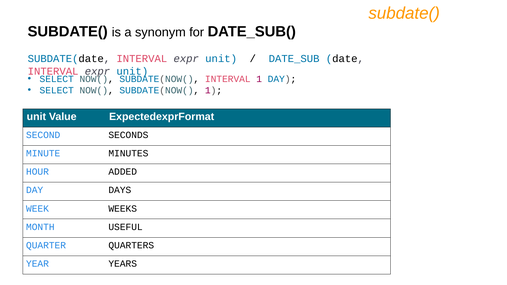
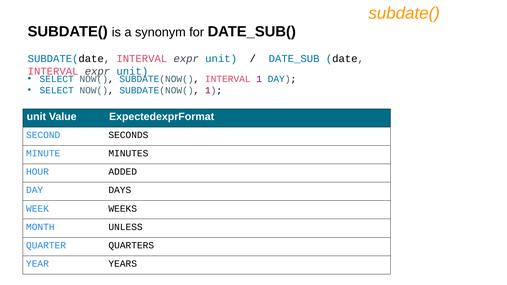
USEFUL: USEFUL -> UNLESS
